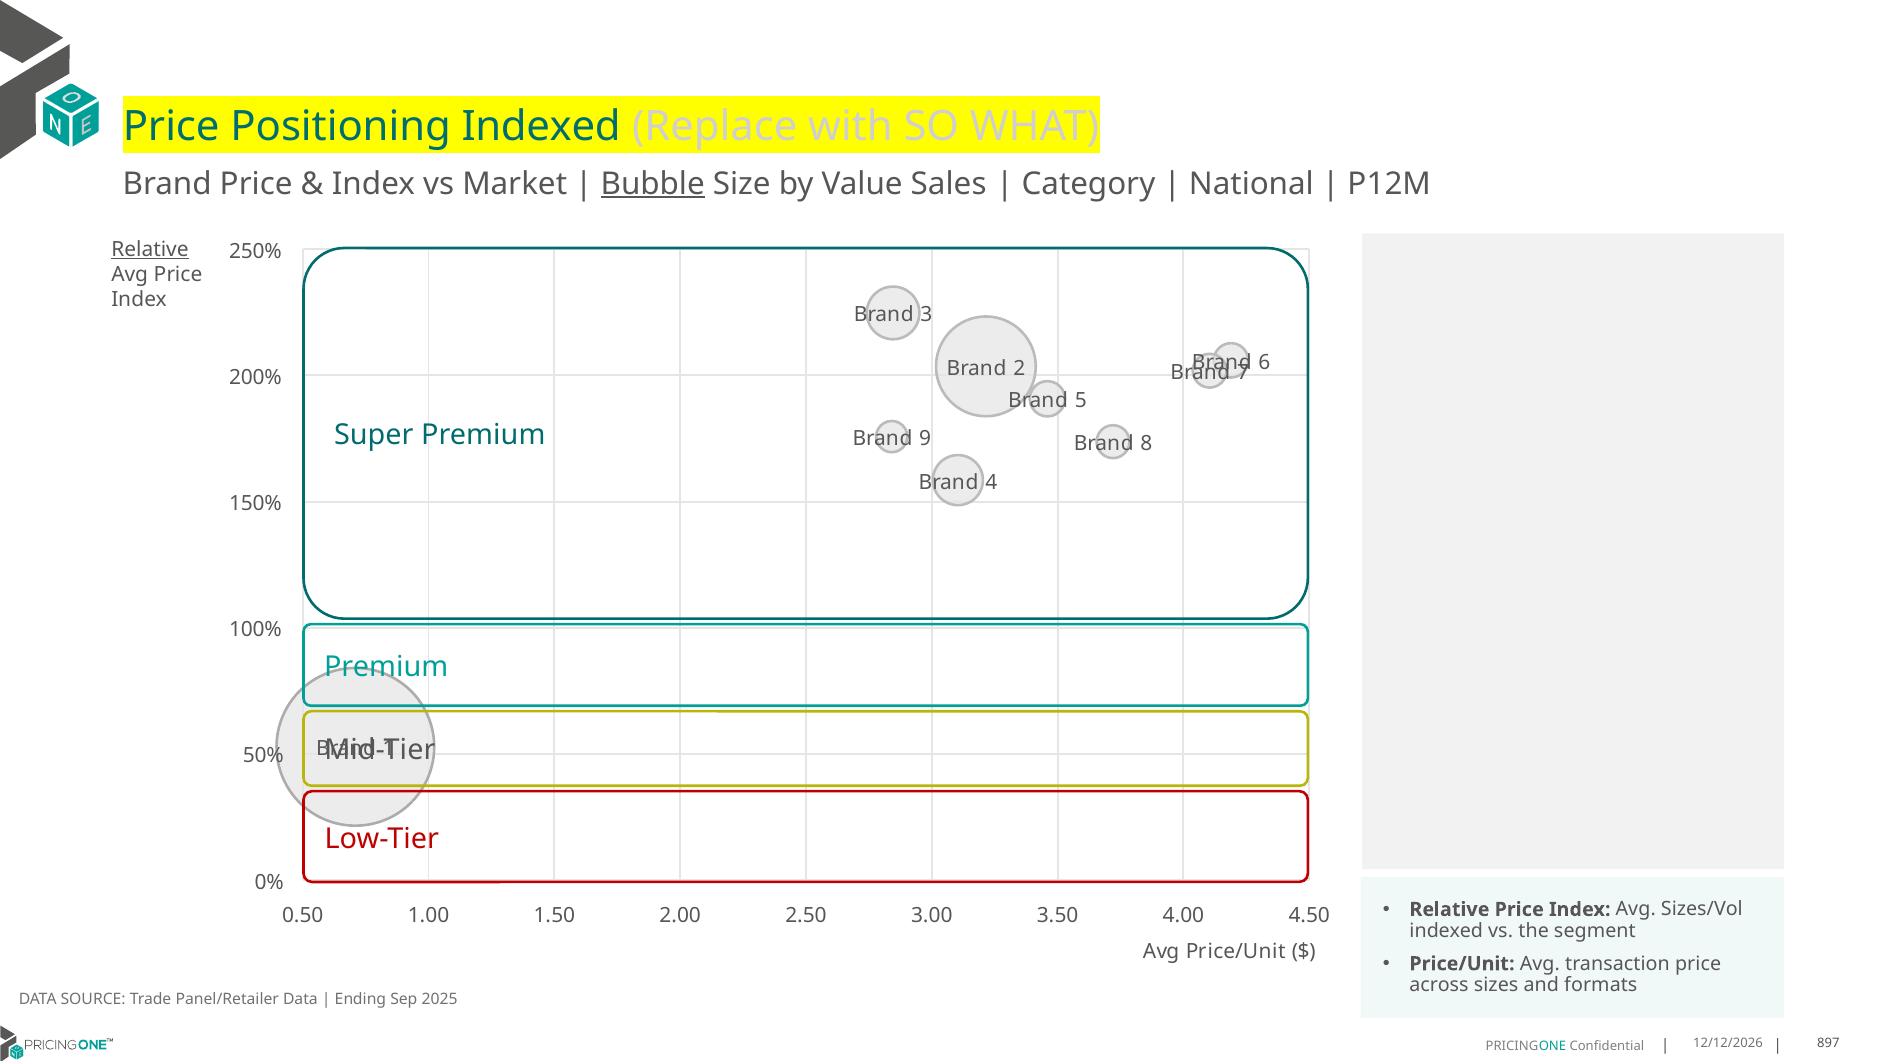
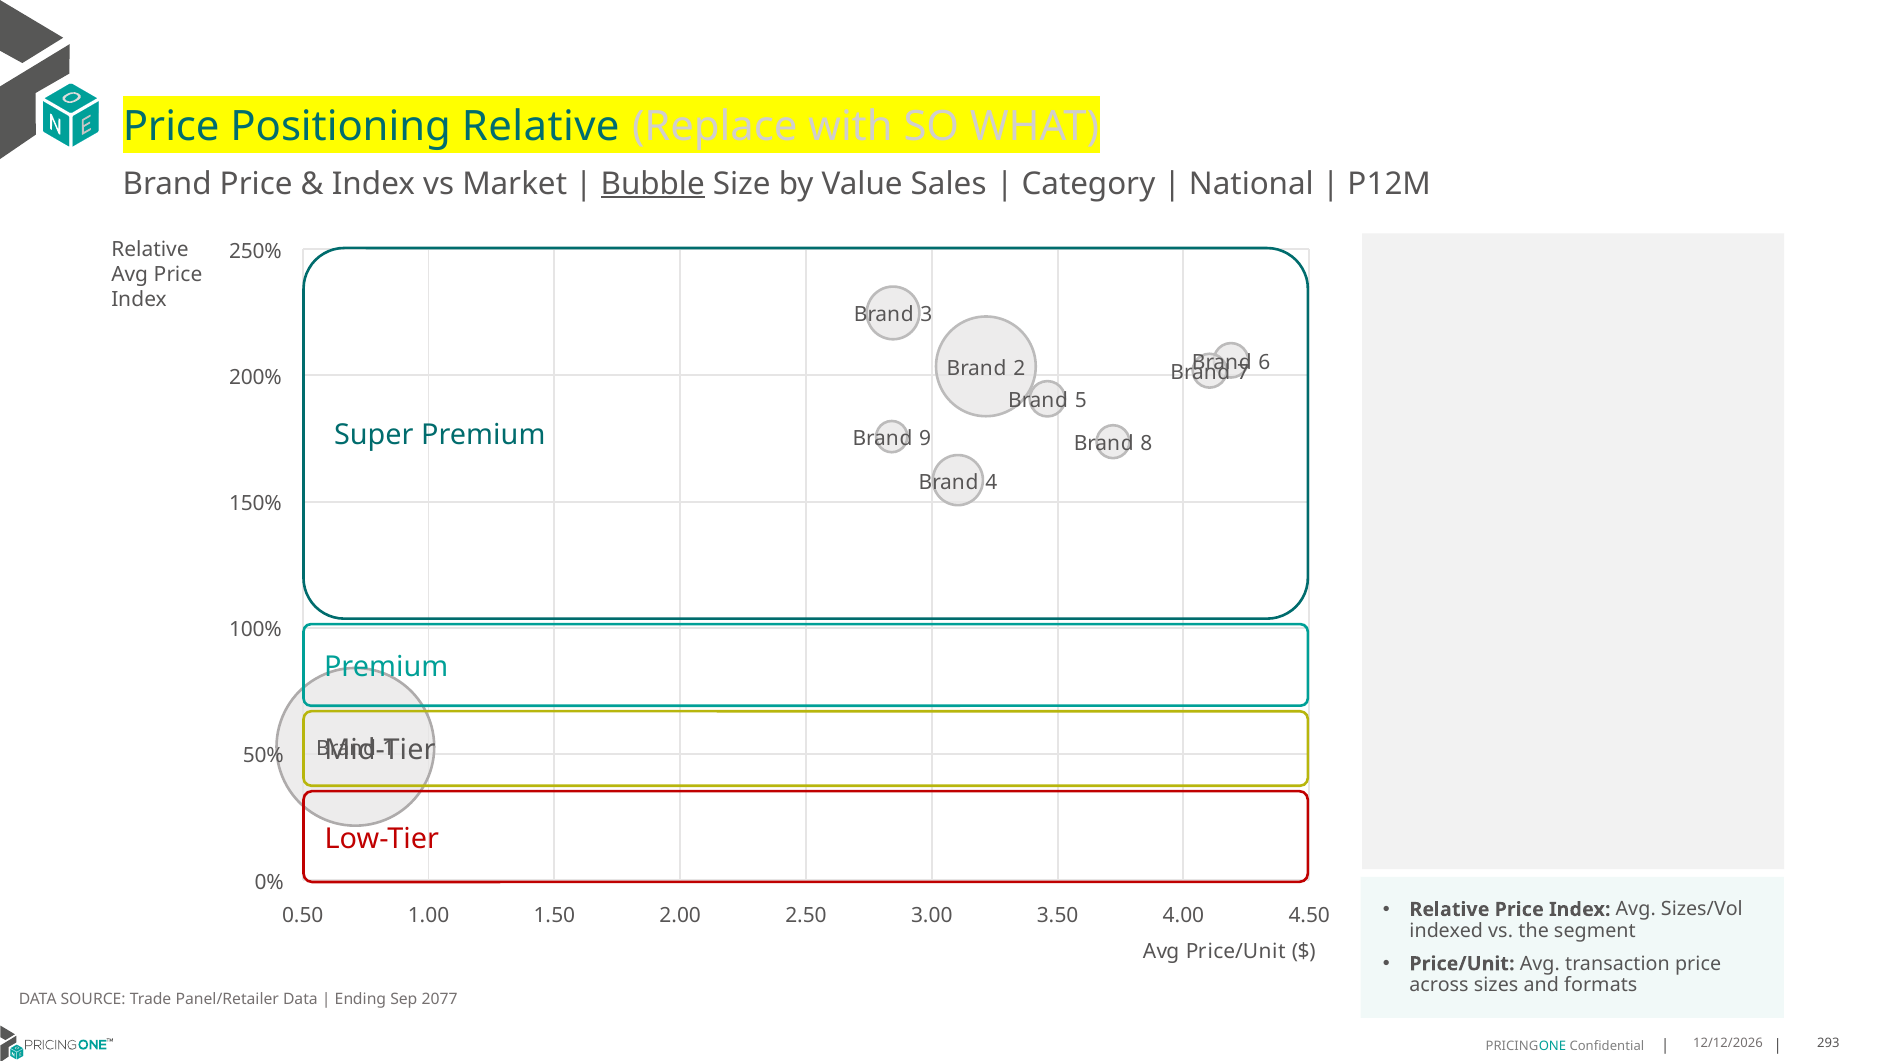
Positioning Indexed: Indexed -> Relative
Relative at (150, 249) underline: present -> none
2025: 2025 -> 2077
897: 897 -> 293
